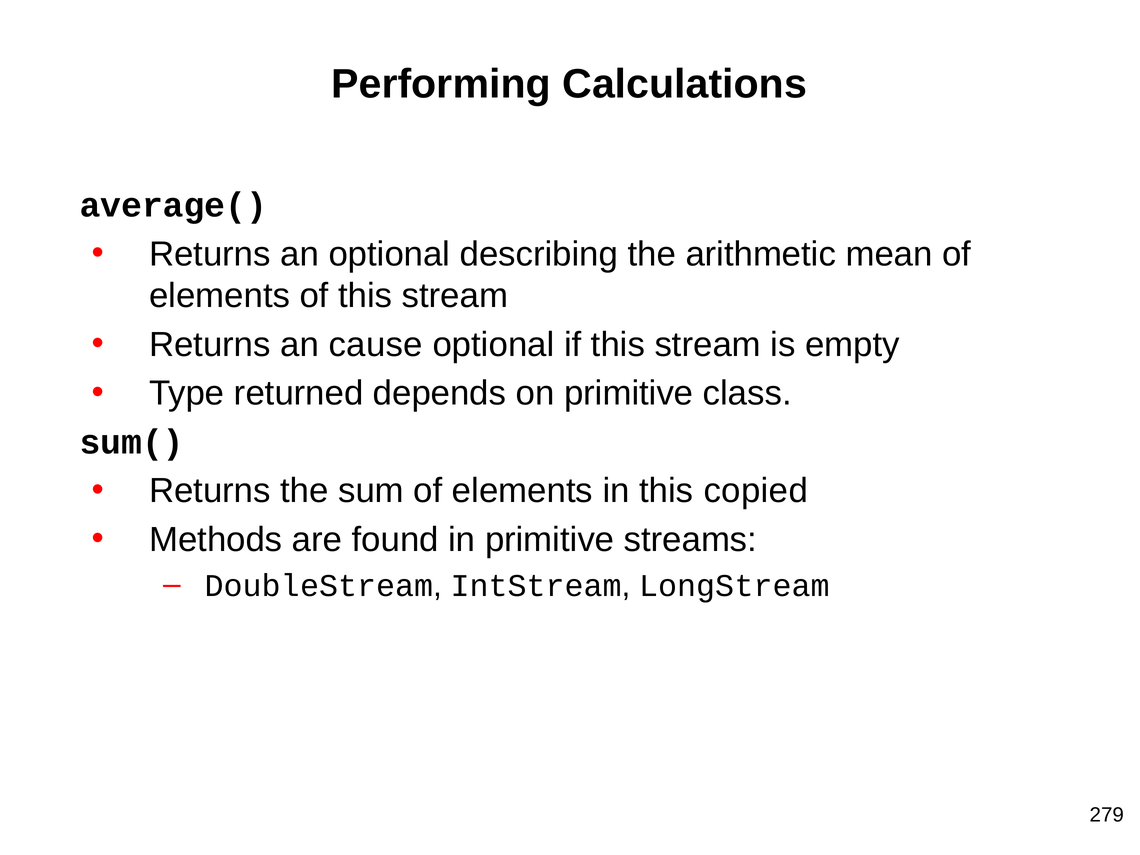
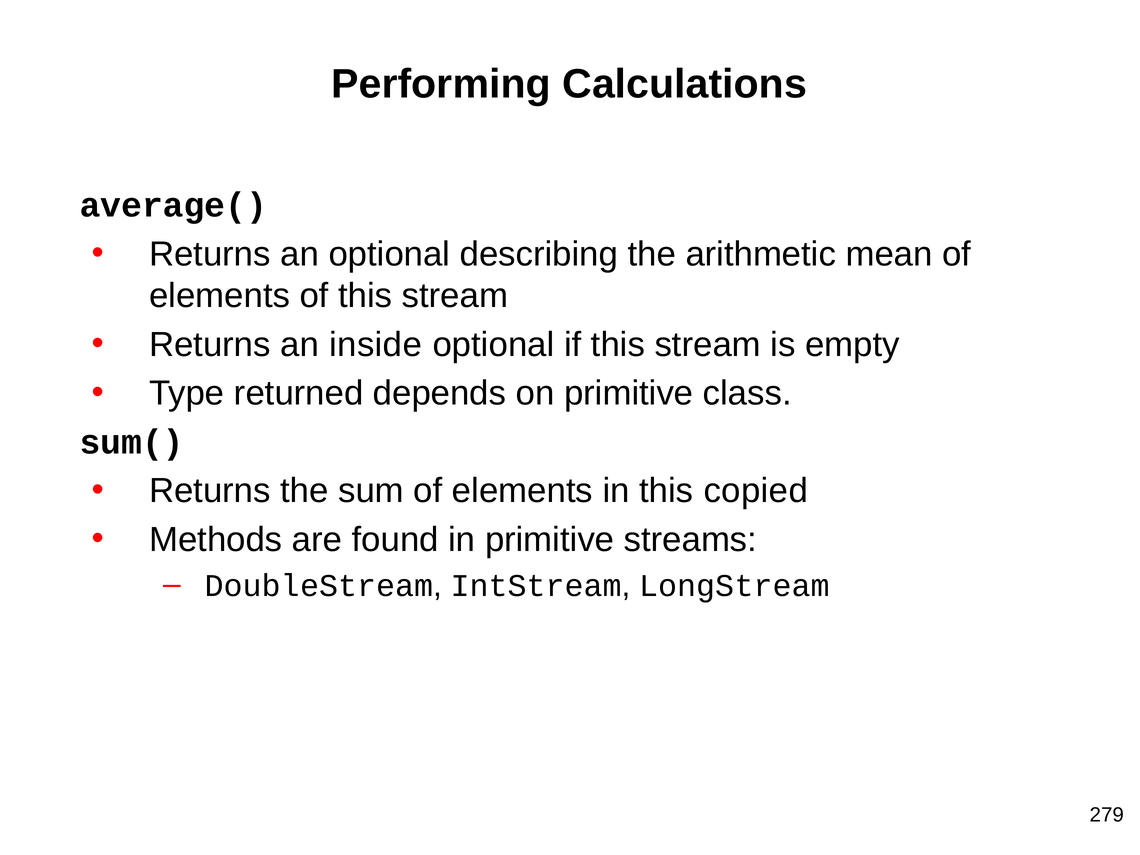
cause: cause -> inside
